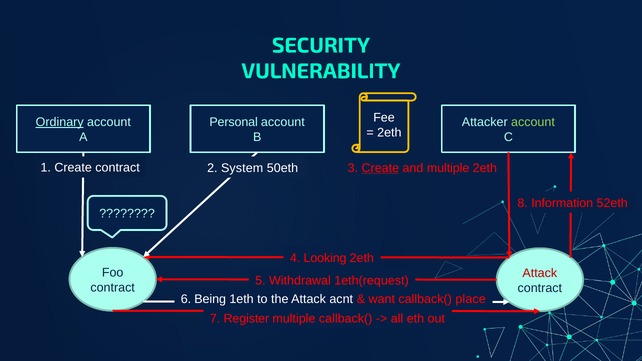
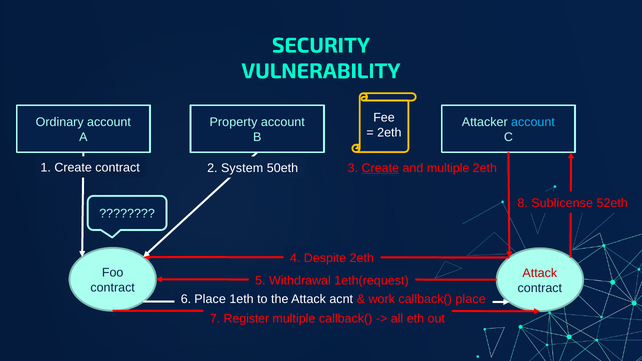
Ordinary underline: present -> none
Personal: Personal -> Property
account at (533, 122) colour: light green -> light blue
Information: Information -> Sublicense
Looking: Looking -> Despite
6 Being: Being -> Place
want: want -> work
